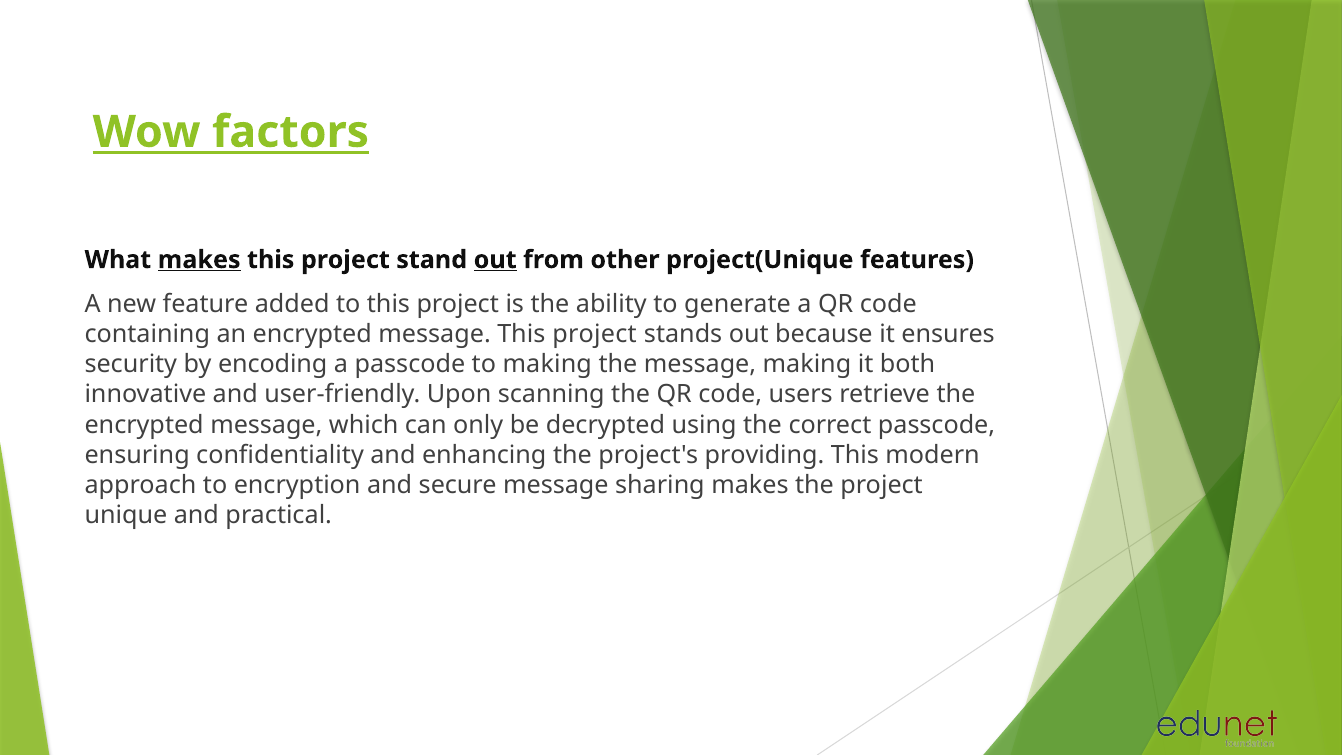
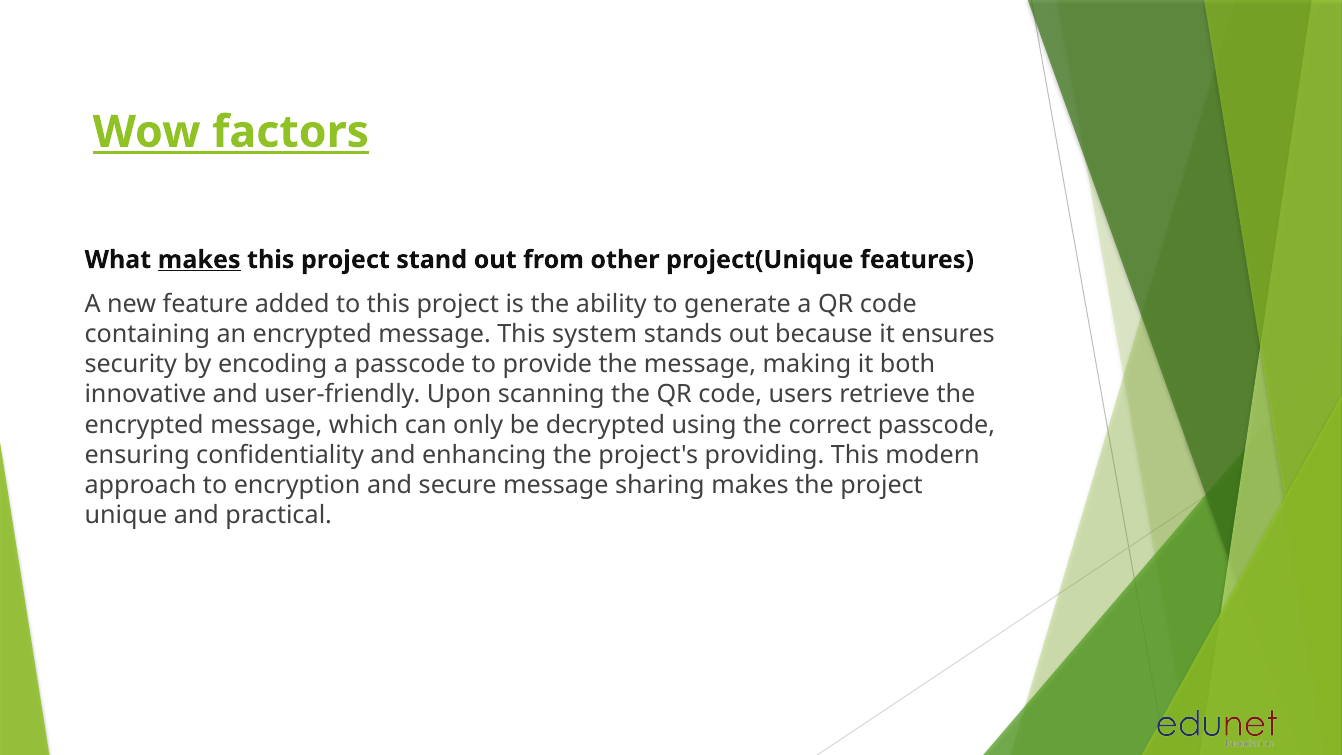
out at (495, 260) underline: present -> none
message This project: project -> system
to making: making -> provide
